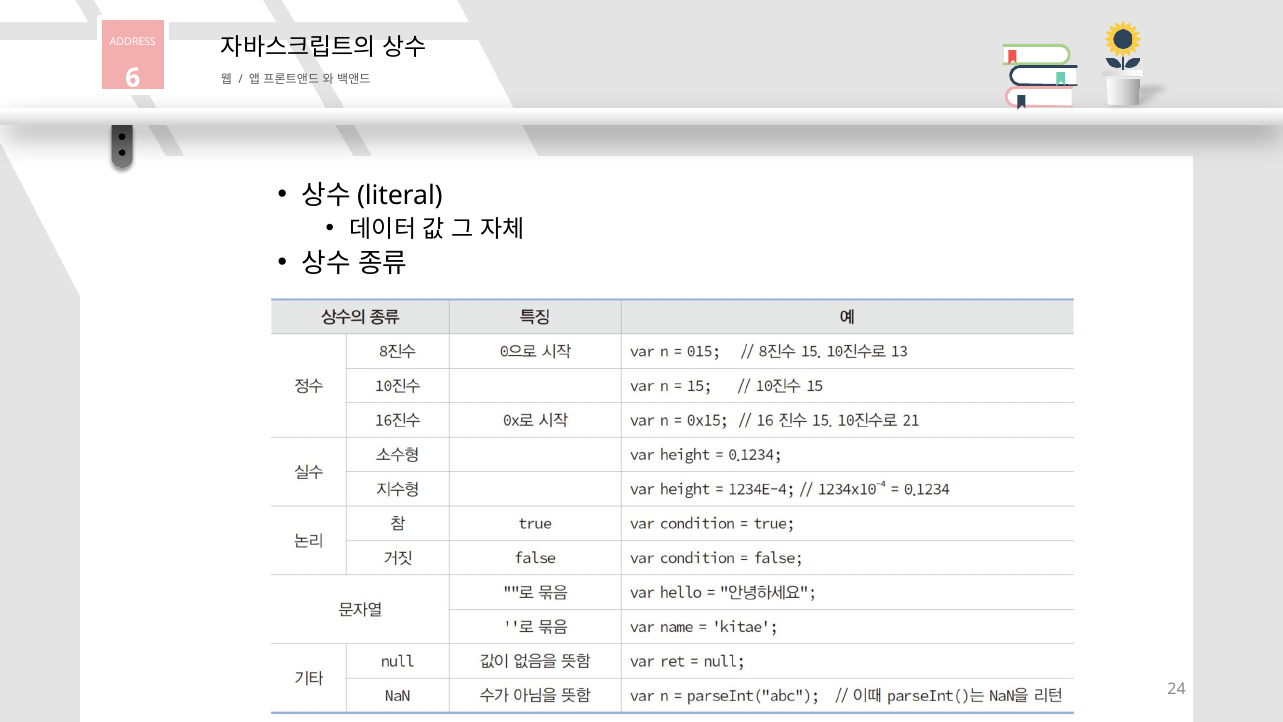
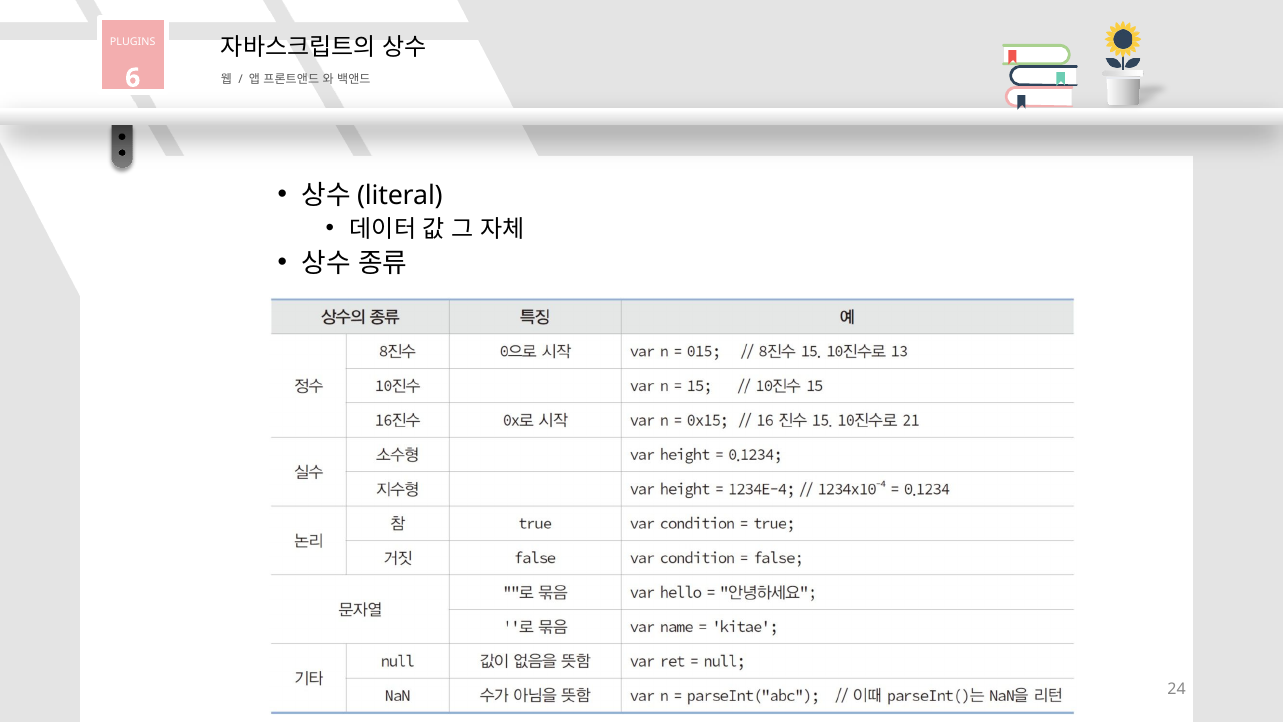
ADDRESS: ADDRESS -> PLUGINS
